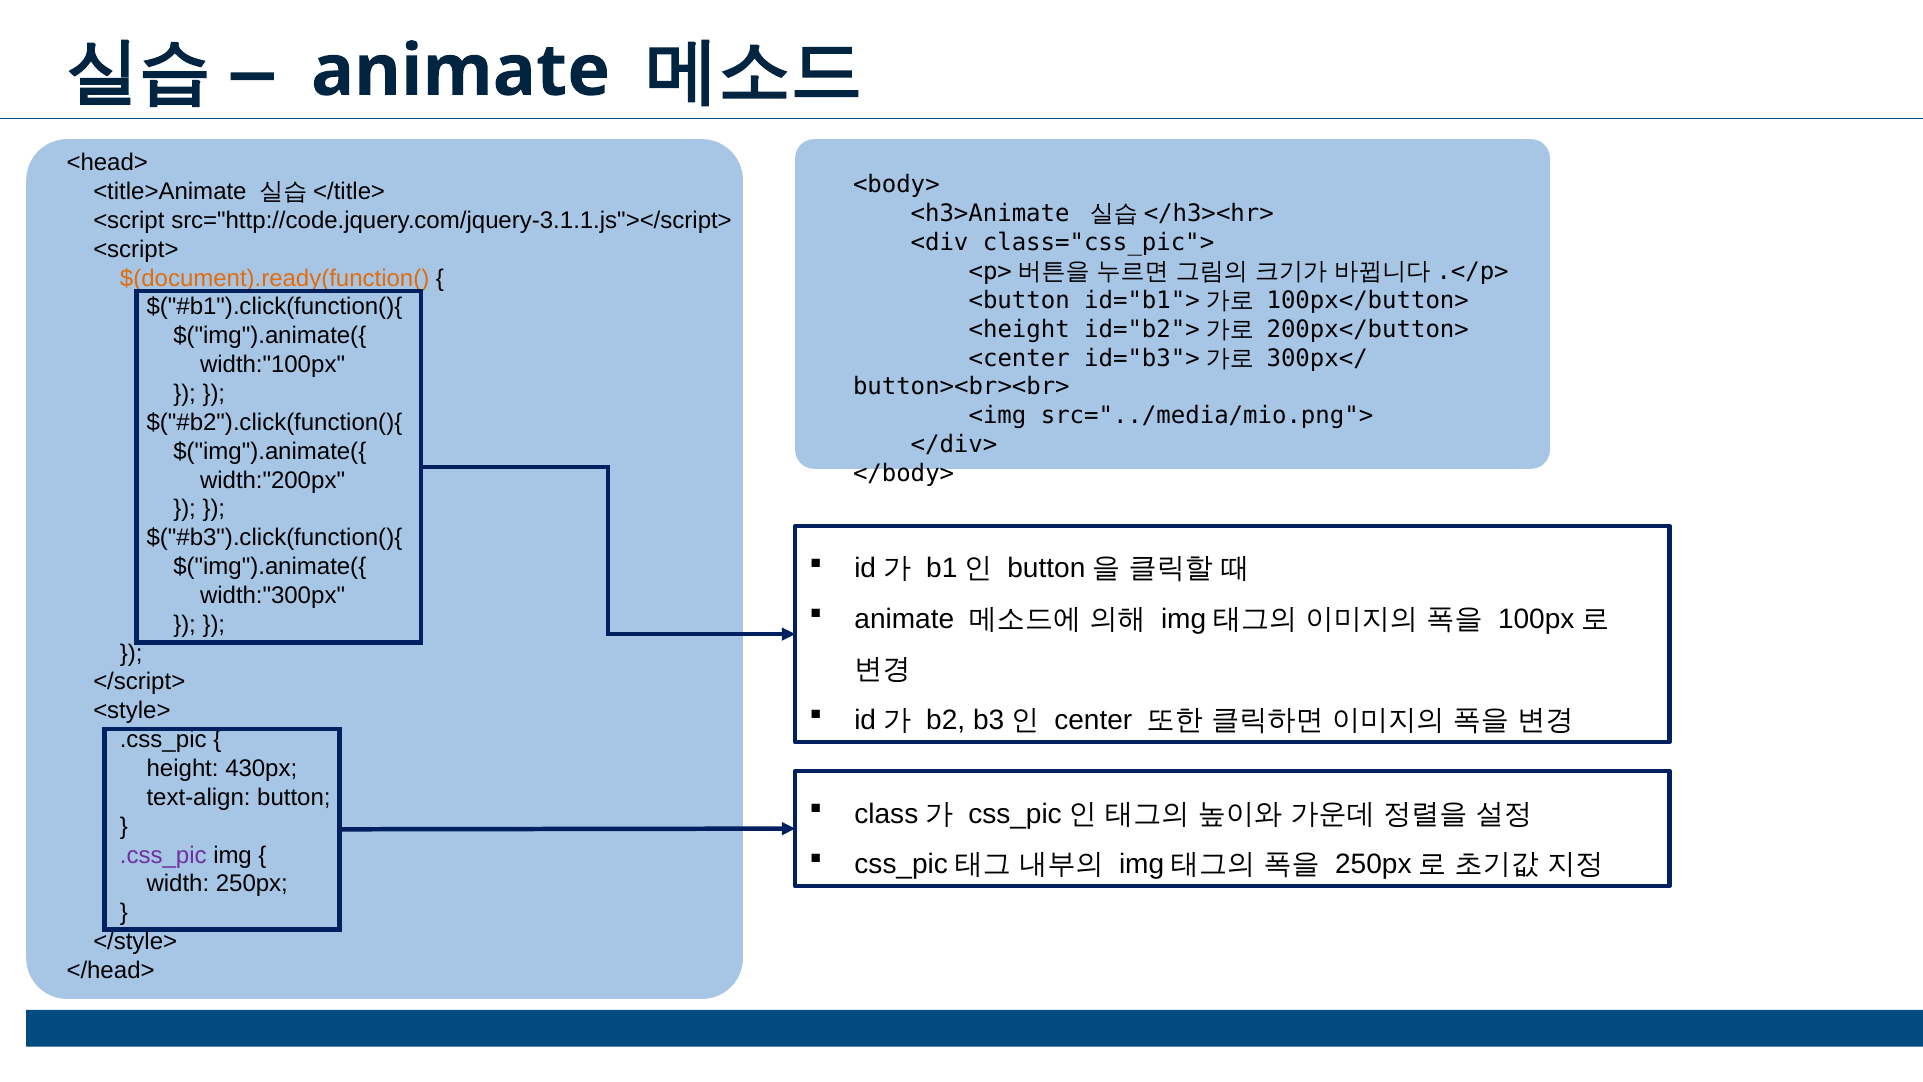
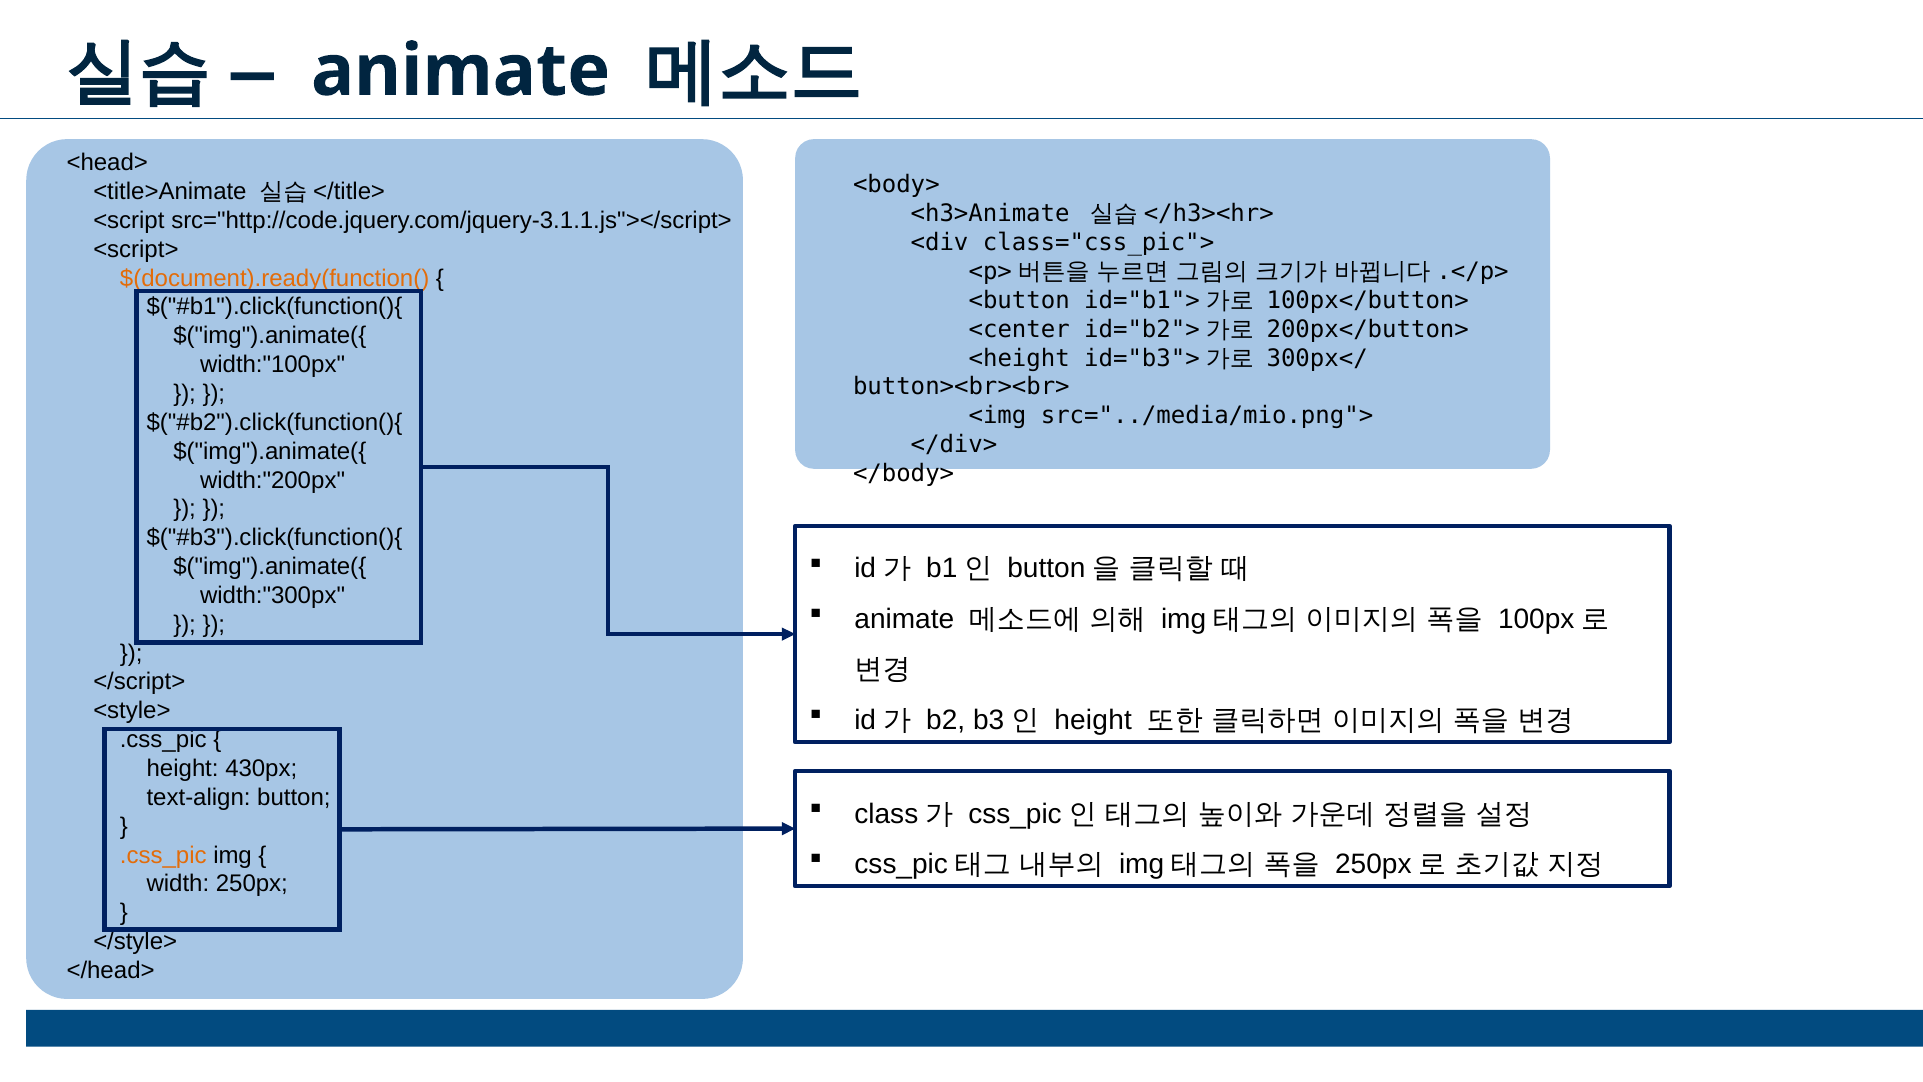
<height: <height -> <center
<center: <center -> <height
center at (1093, 720): center -> height
.css_pic at (163, 855) colour: purple -> orange
